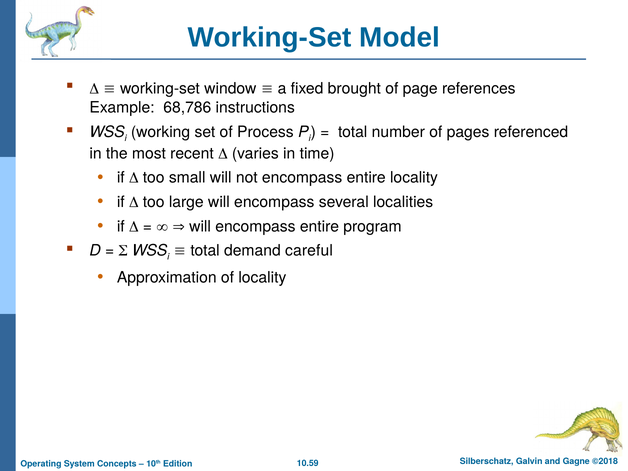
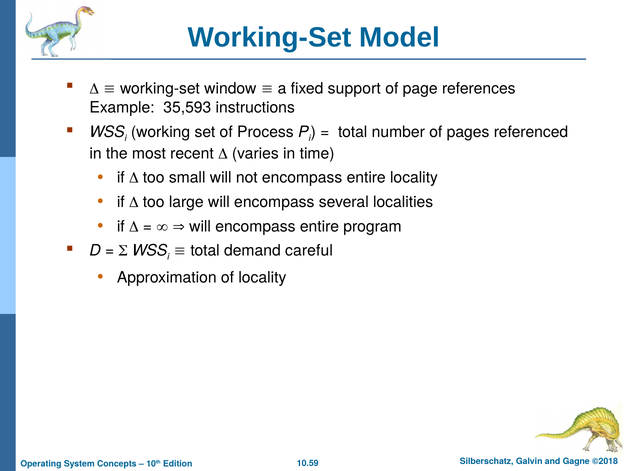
brought: brought -> support
68,786: 68,786 -> 35,593
